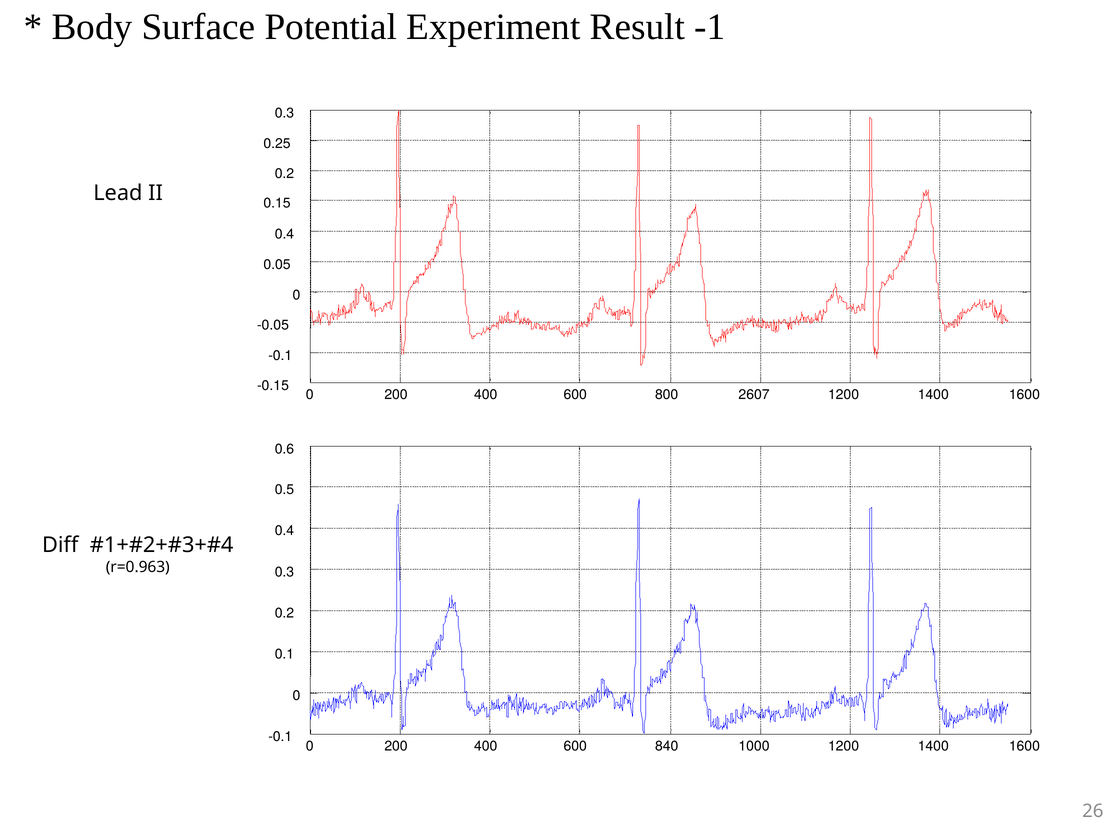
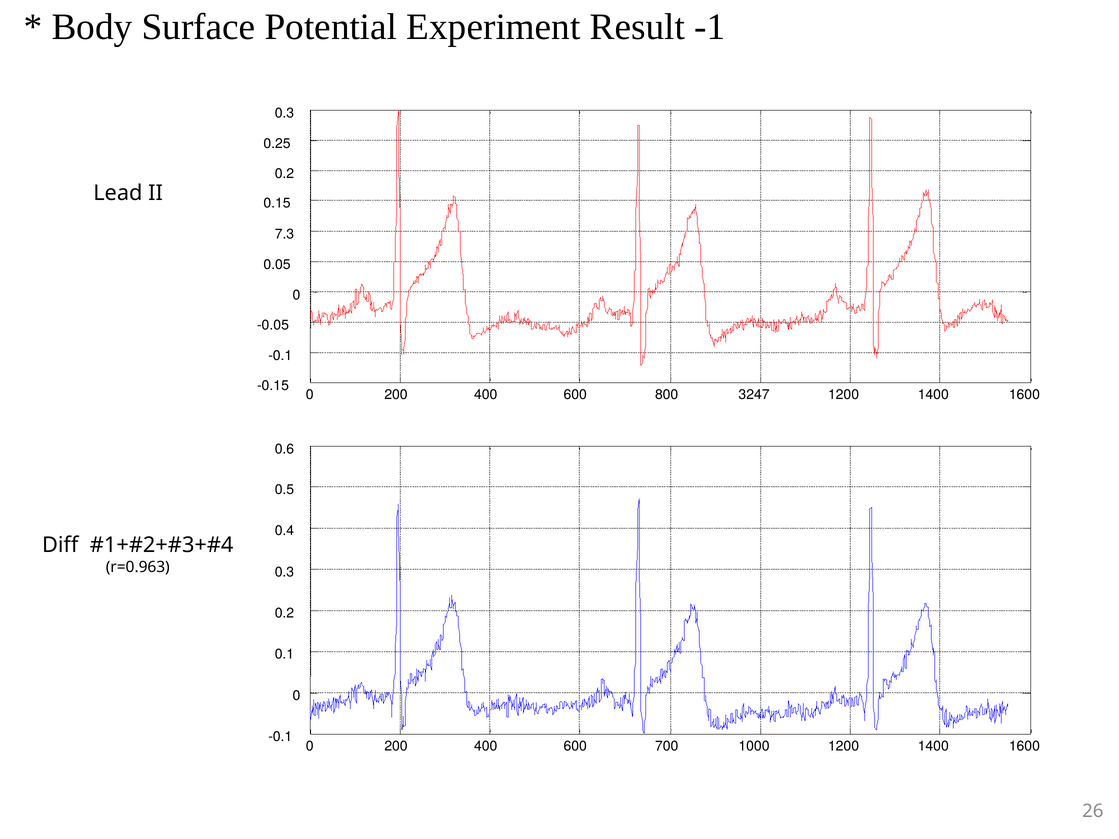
0.4 at (284, 234): 0.4 -> 7.3
2607: 2607 -> 3247
840: 840 -> 700
